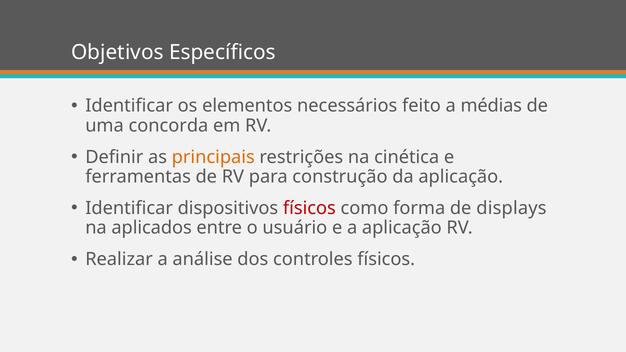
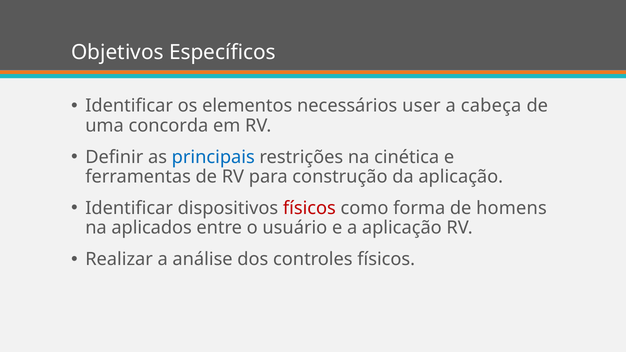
feito: feito -> user
médias: médias -> cabeça
principais colour: orange -> blue
displays: displays -> homens
